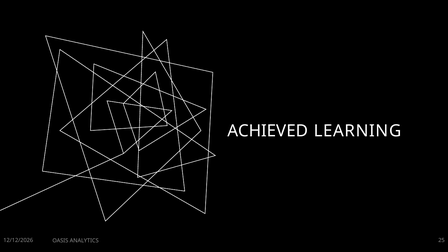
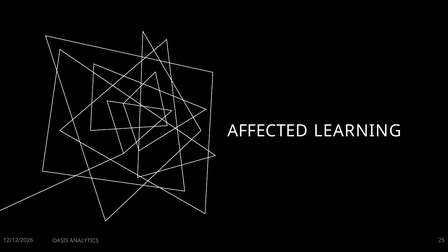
ACHIEVED: ACHIEVED -> AFFECTED
